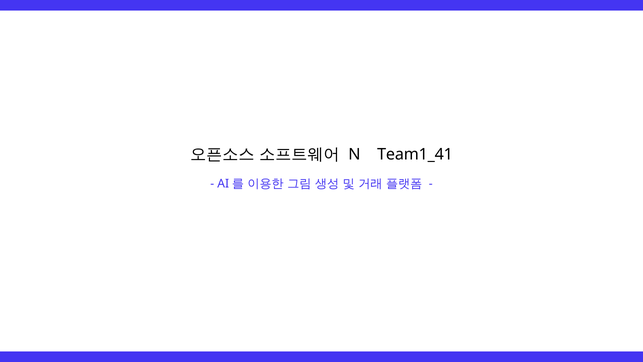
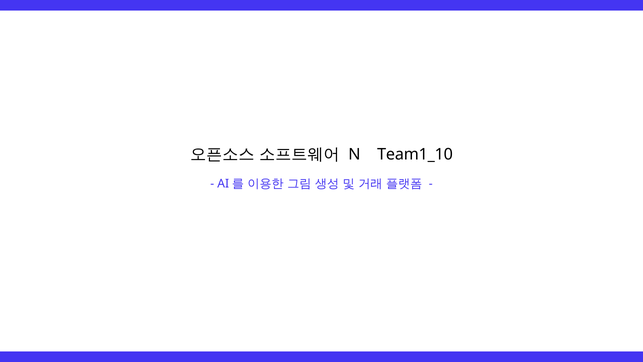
Team1_41: Team1_41 -> Team1_10
